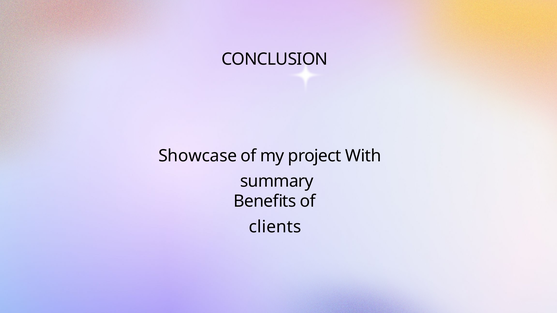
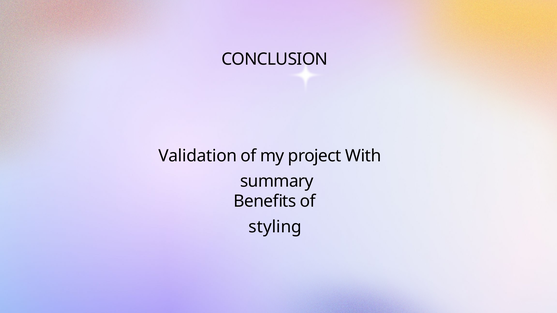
Showcase: Showcase -> Validation
clients: clients -> styling
